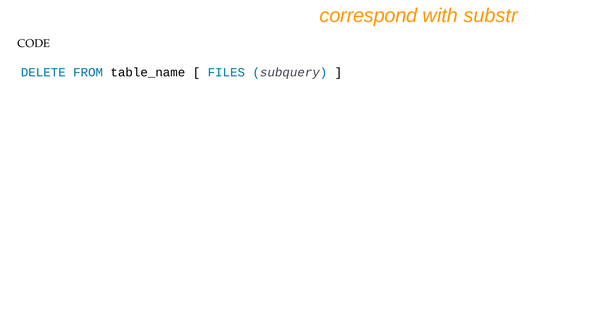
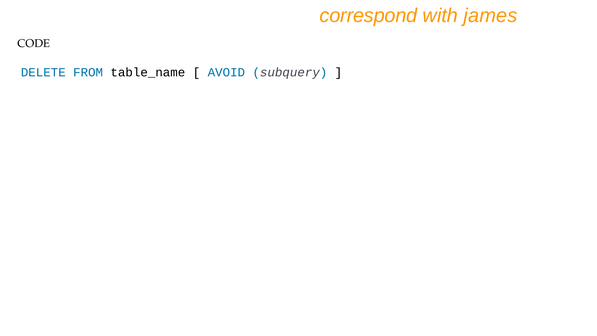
substr: substr -> james
FILES: FILES -> AVOID
